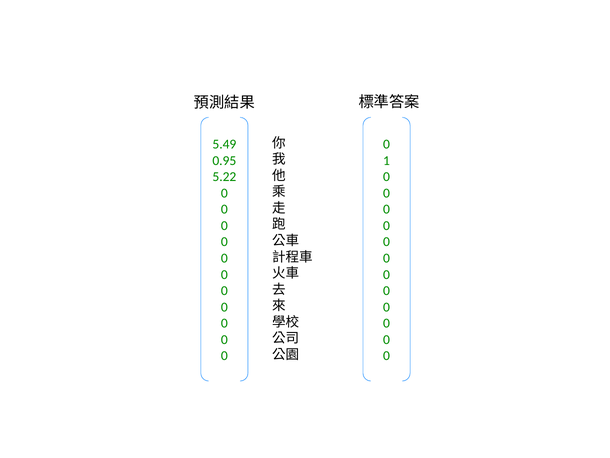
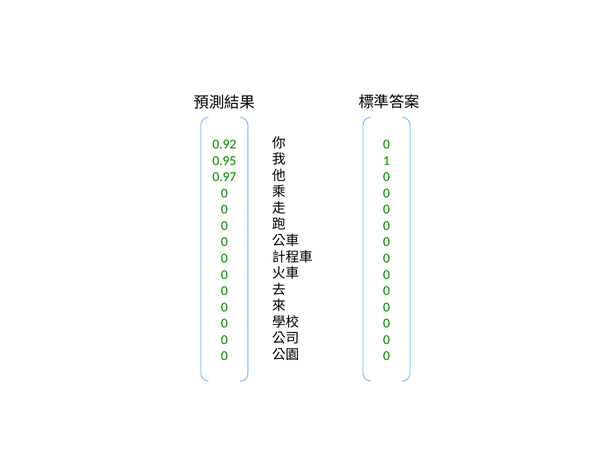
5.49: 5.49 -> 0.92
5.22: 5.22 -> 0.97
